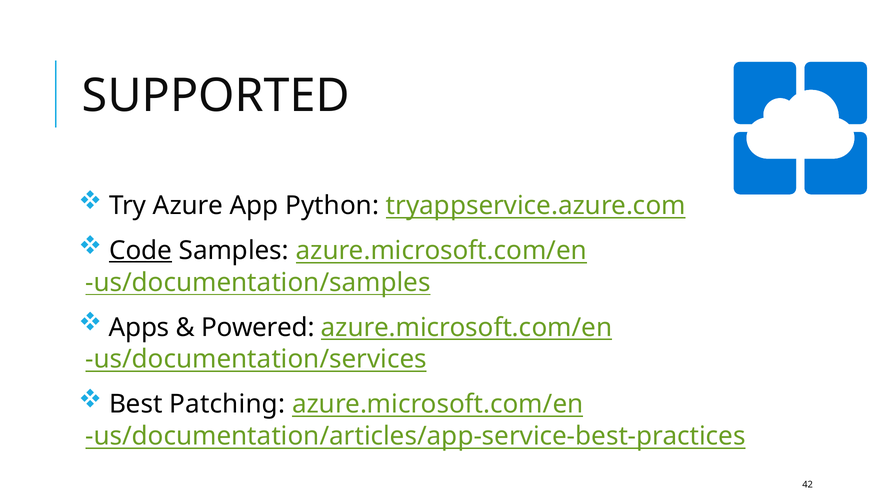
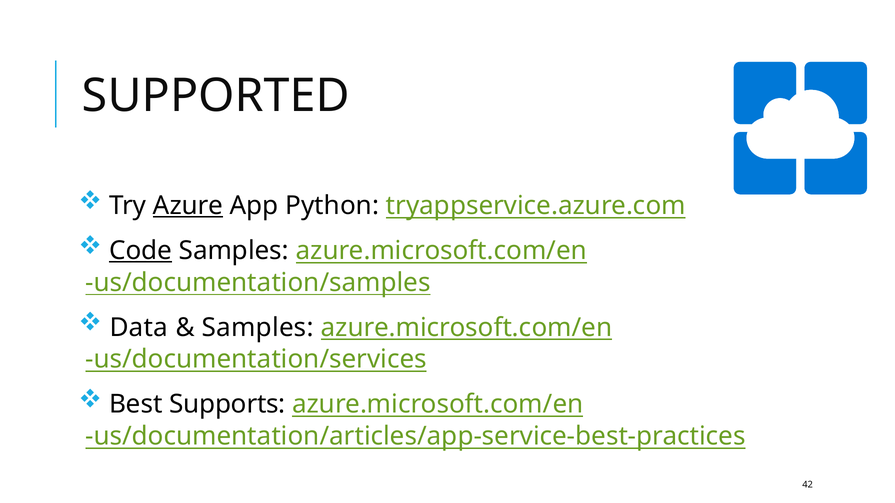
Azure underline: none -> present
Apps: Apps -> Data
Powered at (258, 328): Powered -> Samples
Patching: Patching -> Supports
